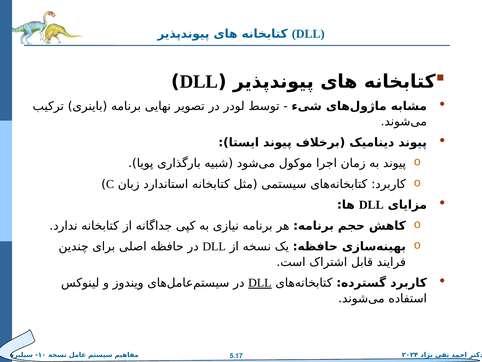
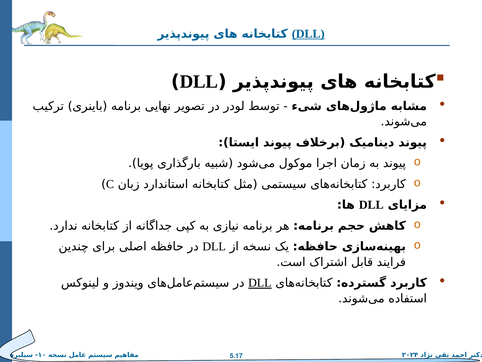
DLL at (308, 34) underline: none -> present
